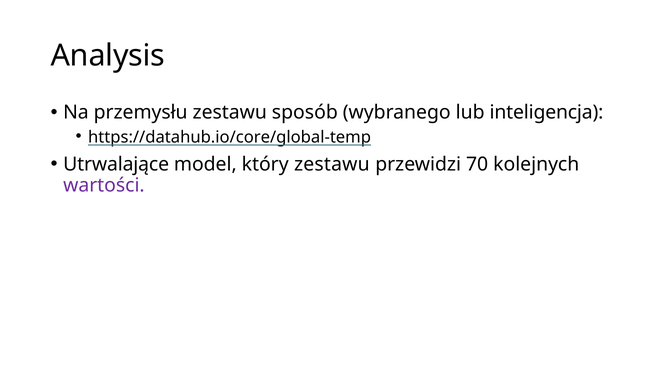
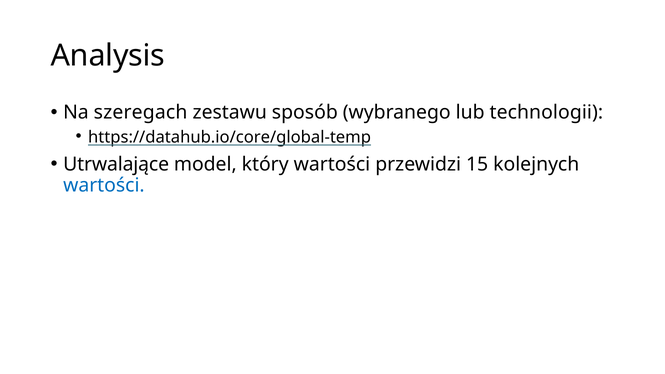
przemysłu: przemysłu -> szeregach
inteligencja: inteligencja -> technologii
który zestawu: zestawu -> wartości
70: 70 -> 15
wartości at (104, 185) colour: purple -> blue
